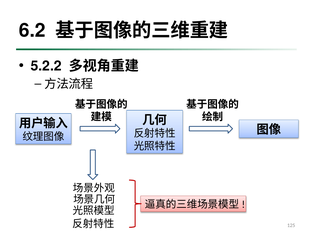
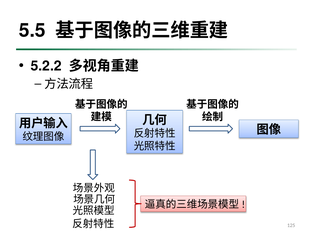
6.2: 6.2 -> 5.5
